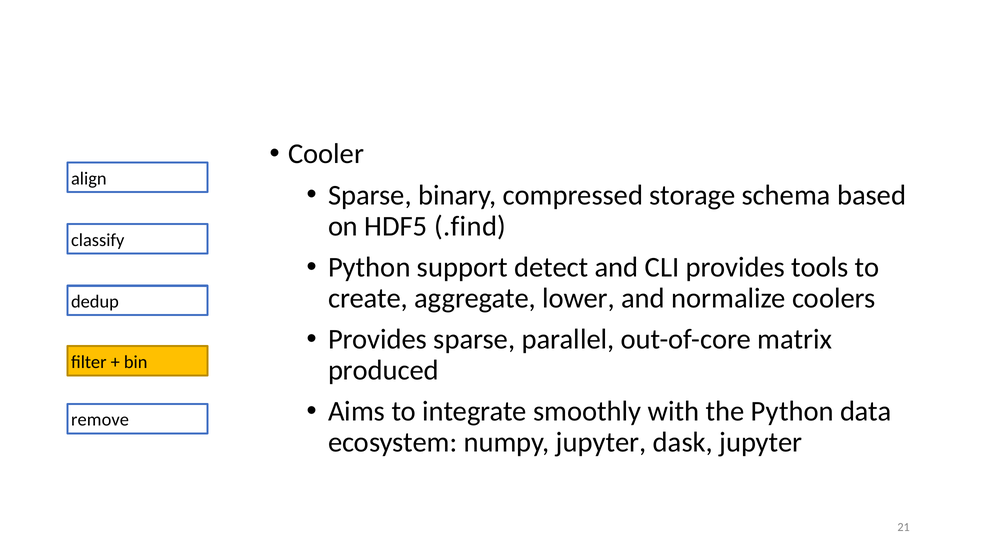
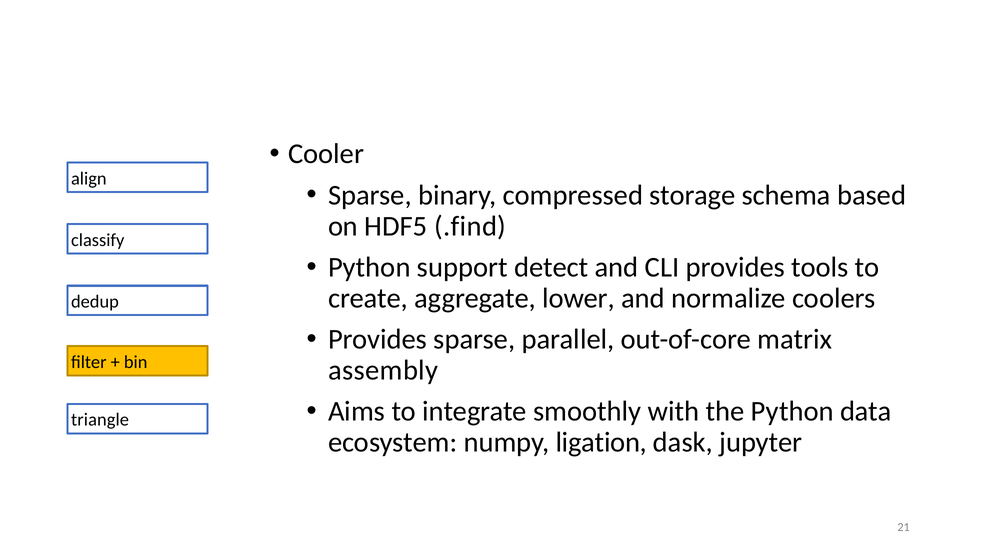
produced: produced -> assembly
remove: remove -> triangle
numpy jupyter: jupyter -> ligation
